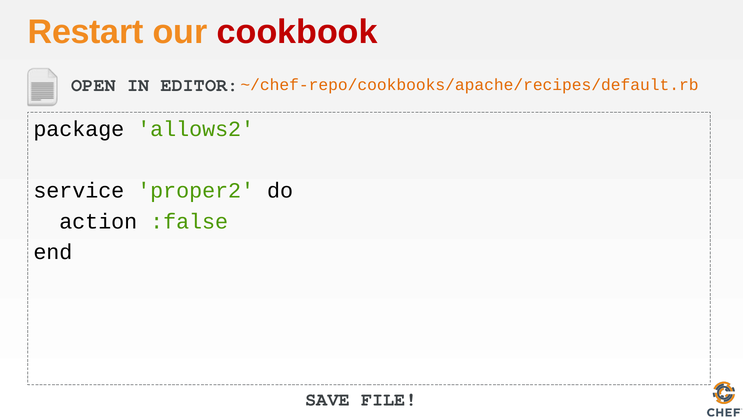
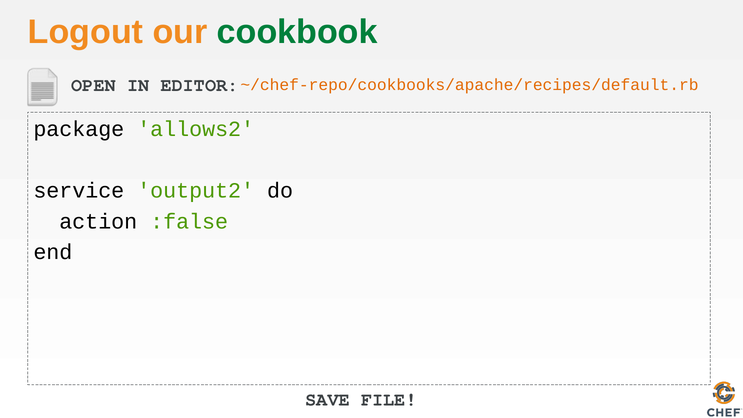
Restart: Restart -> Logout
cookbook colour: red -> green
proper2: proper2 -> output2
